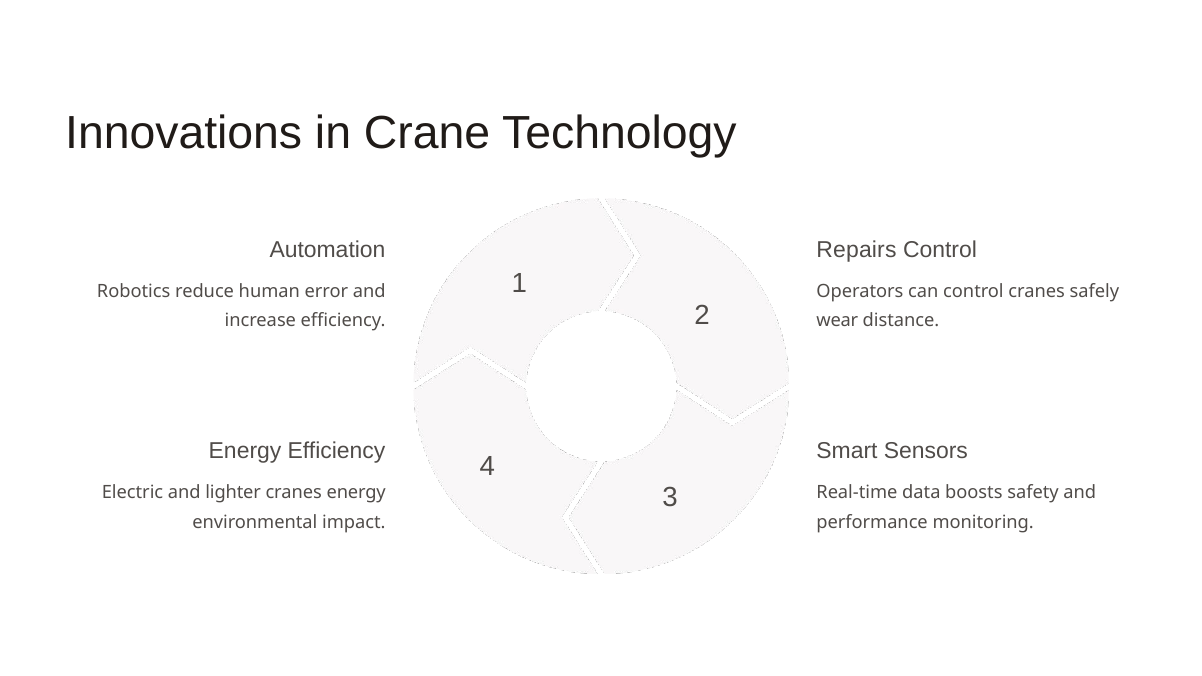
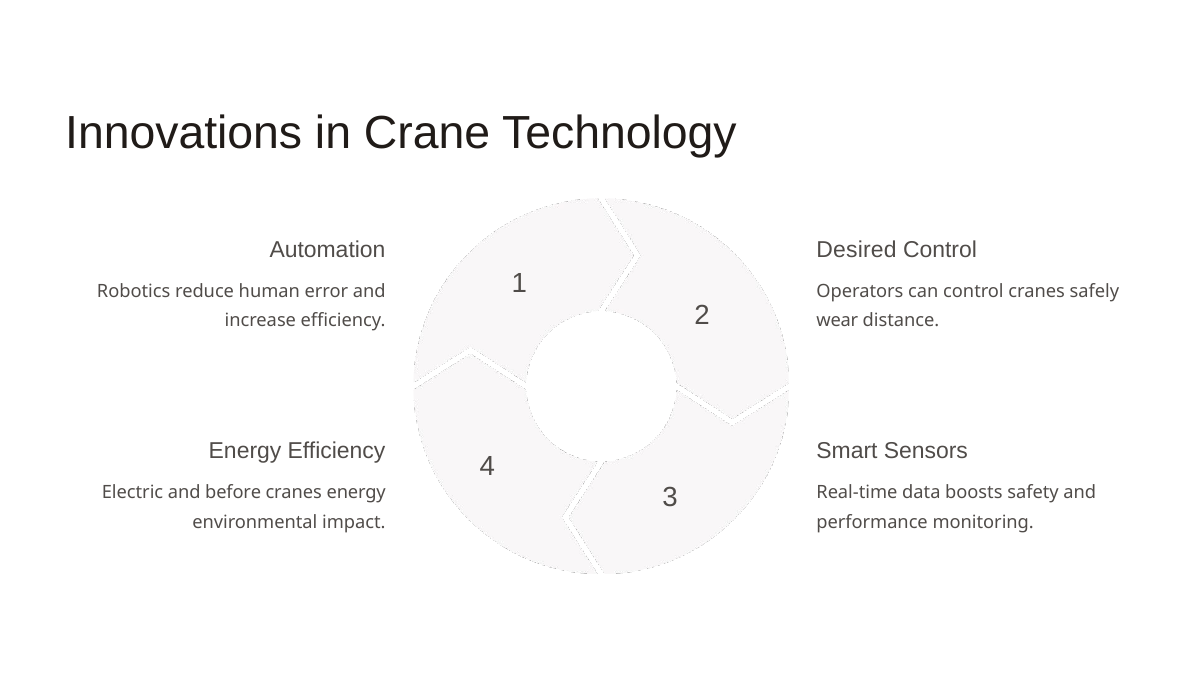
Repairs: Repairs -> Desired
lighter: lighter -> before
